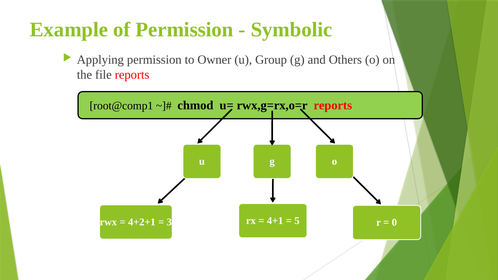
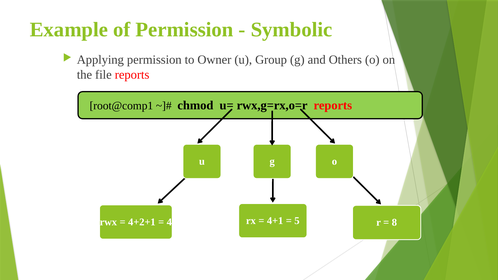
3: 3 -> 4
0: 0 -> 8
